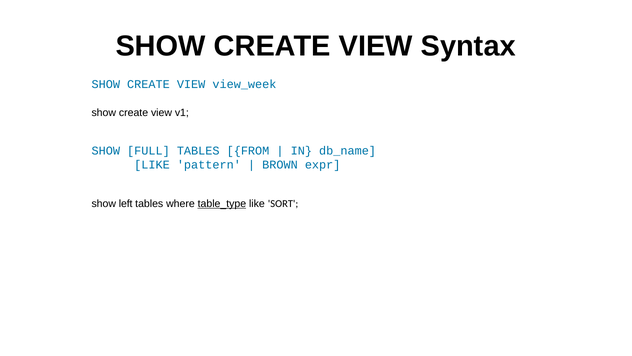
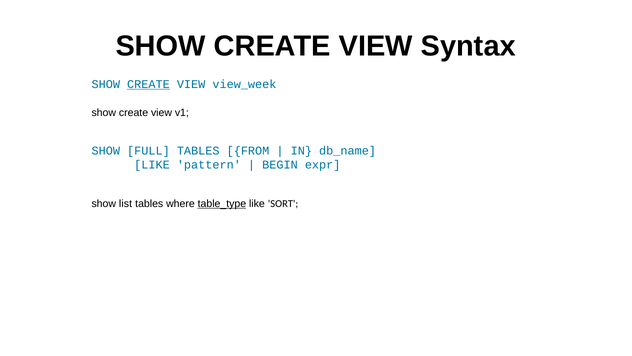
CREATE at (148, 84) underline: none -> present
BROWN: BROWN -> BEGIN
left: left -> list
